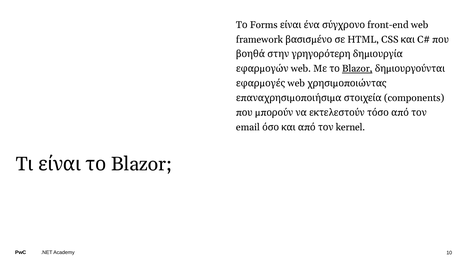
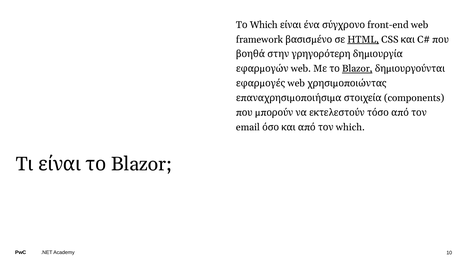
Forms at (264, 25): Forms -> Which
HTML underline: none -> present
kernel at (350, 127): kernel -> which
